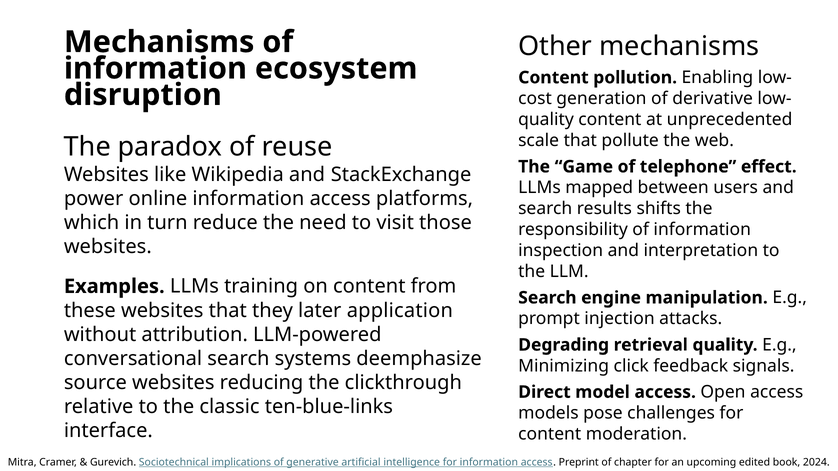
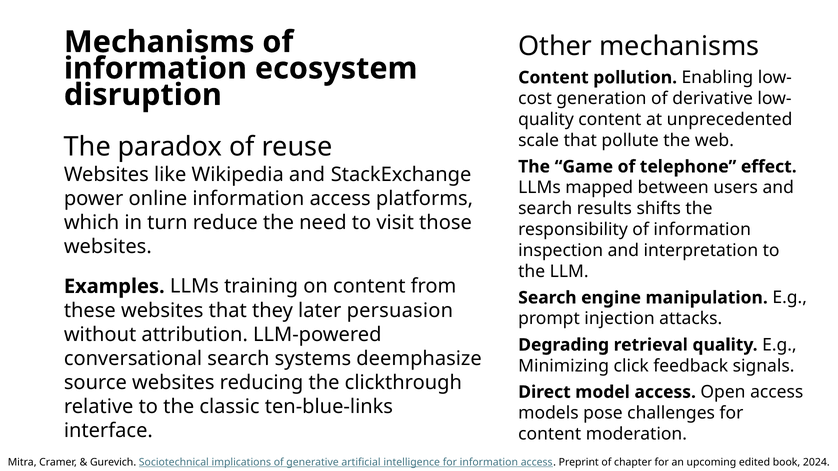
application: application -> persuasion
